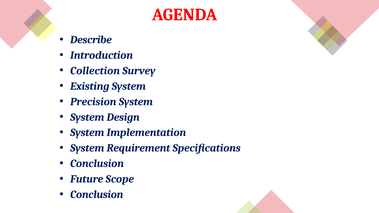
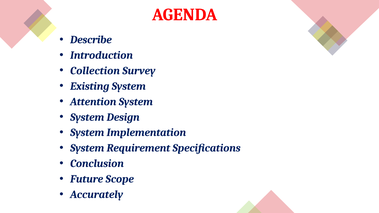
Precision: Precision -> Attention
Conclusion at (97, 195): Conclusion -> Accurately
